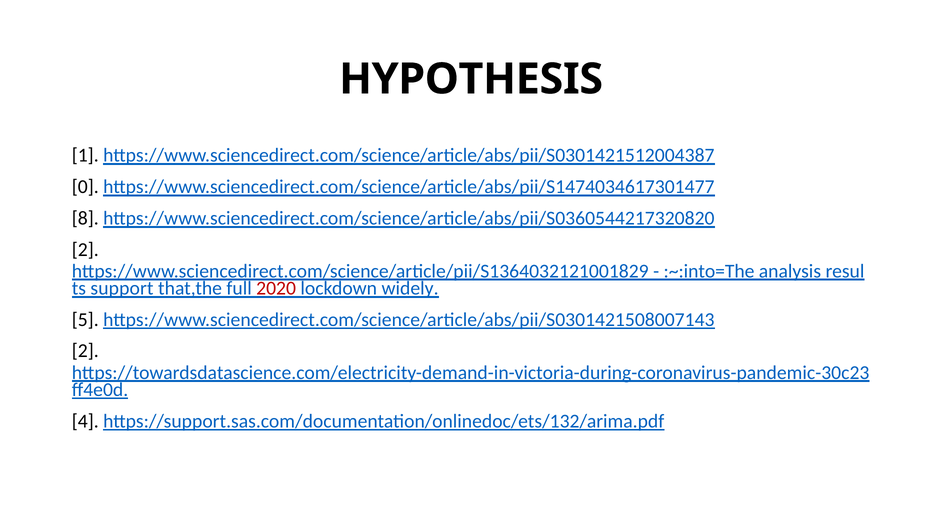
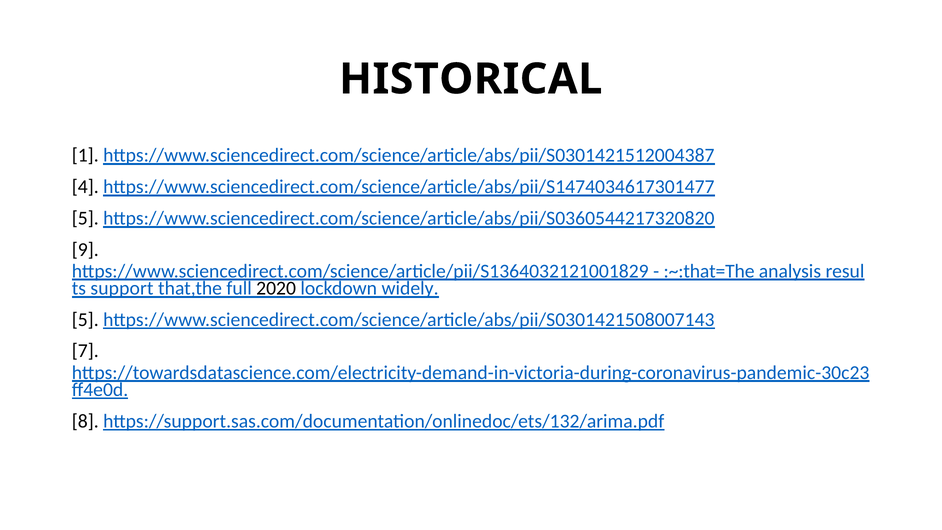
HYPOTHESIS: HYPOTHESIS -> HISTORICAL
0: 0 -> 4
8 at (85, 218): 8 -> 5
2 at (85, 249): 2 -> 9
:~:into=The: :~:into=The -> :~:that=The
2020 colour: red -> black
2 at (85, 351): 2 -> 7
4: 4 -> 8
